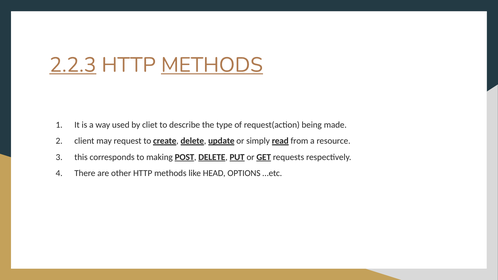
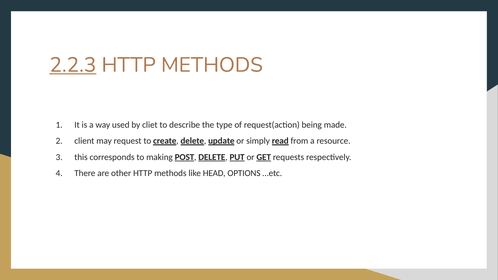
METHODS at (212, 65) underline: present -> none
